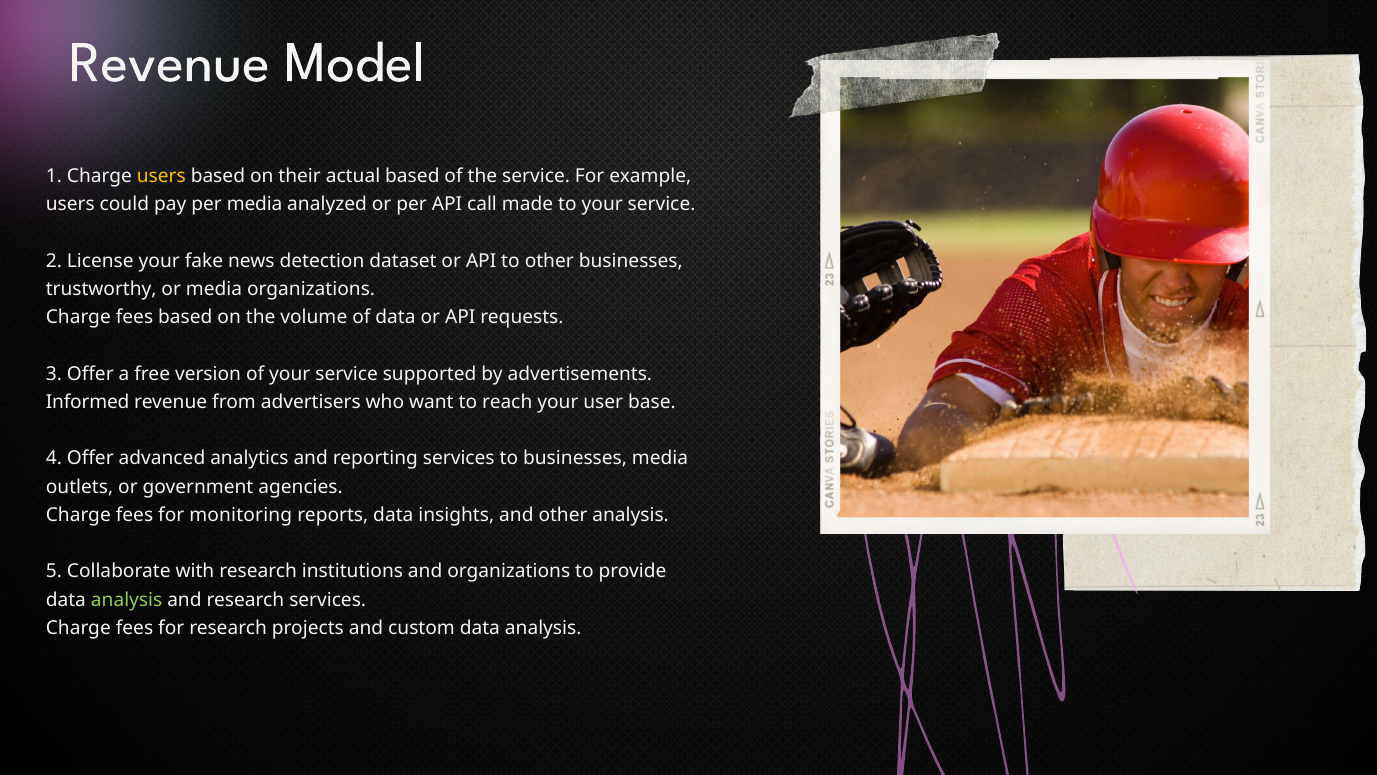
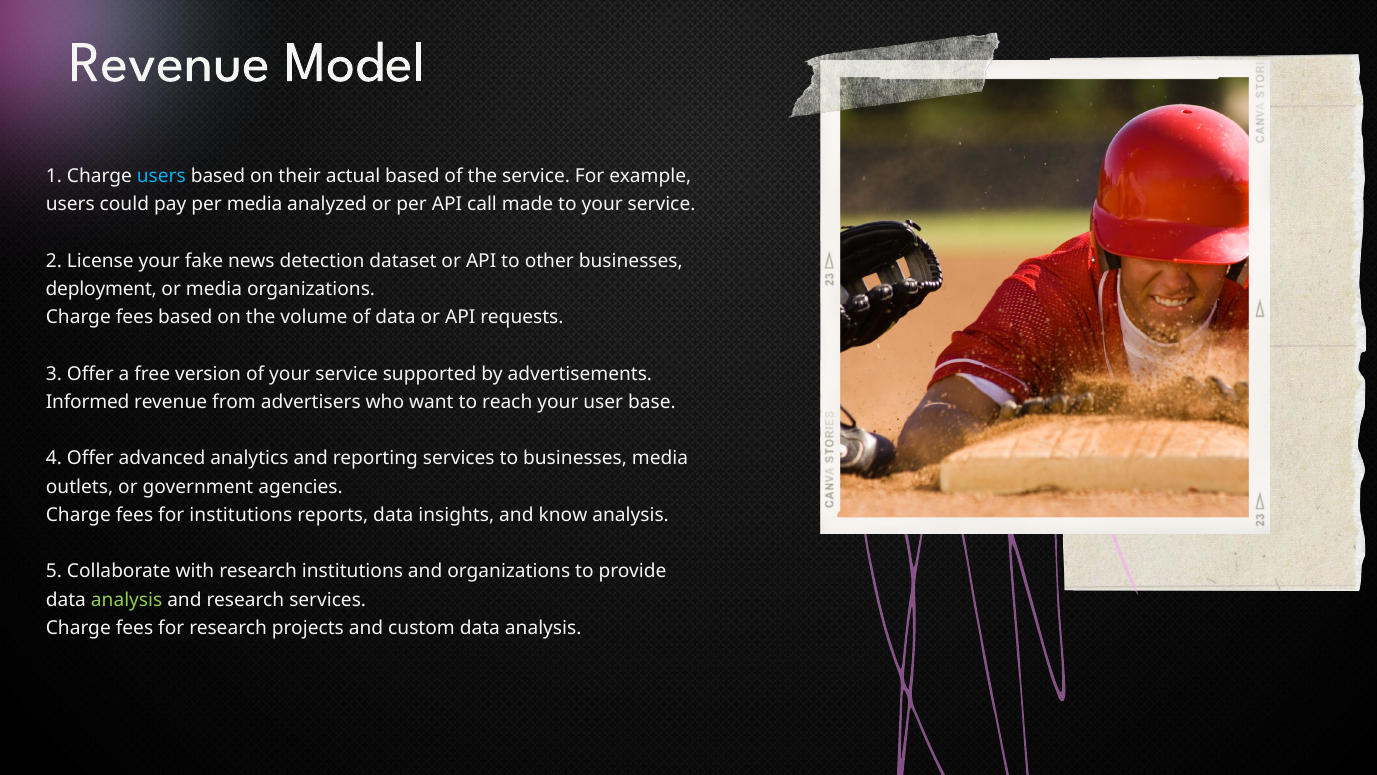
users at (161, 176) colour: yellow -> light blue
trustworthy: trustworthy -> deployment
for monitoring: monitoring -> institutions
and other: other -> know
